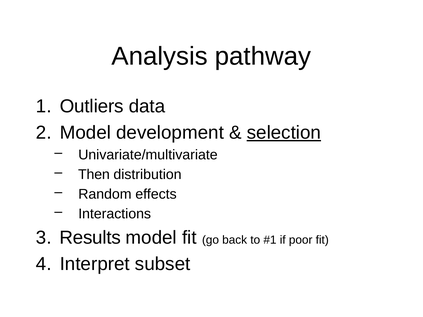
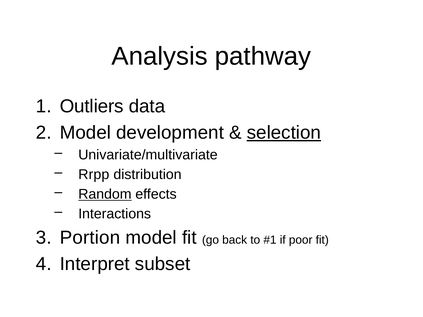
Then: Then -> Rrpp
Random underline: none -> present
Results: Results -> Portion
